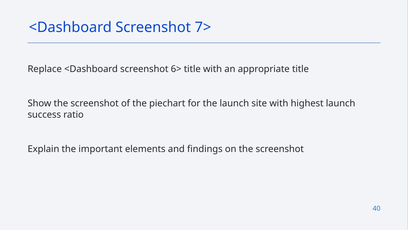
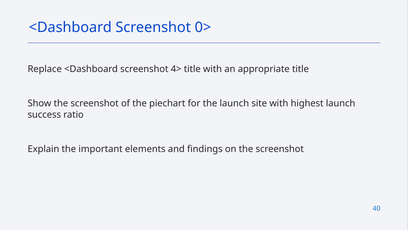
7>: 7> -> 0>
6>: 6> -> 4>
